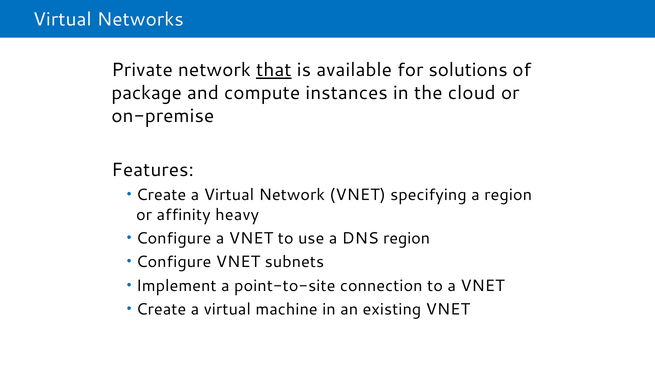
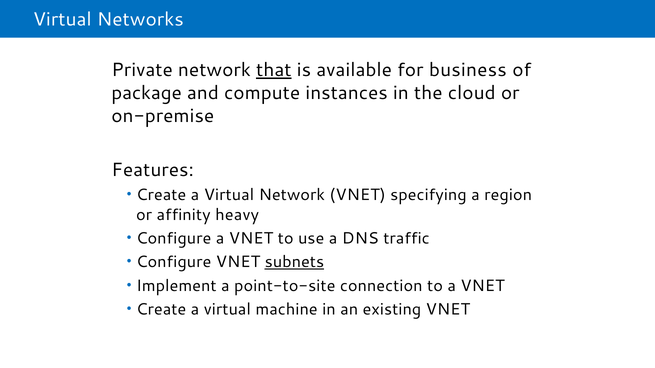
solutions: solutions -> business
DNS region: region -> traffic
subnets underline: none -> present
